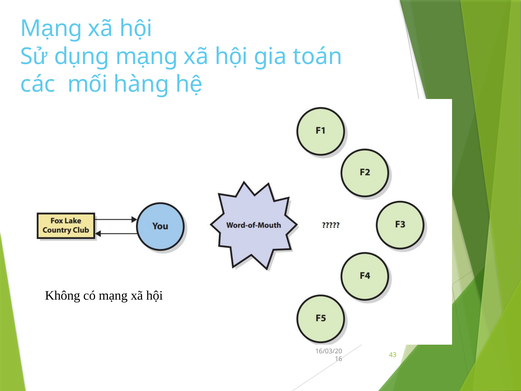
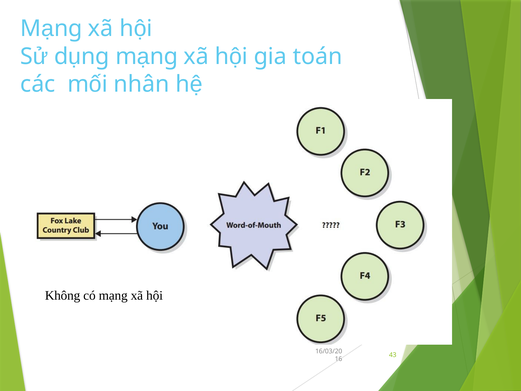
hàng: hàng -> nhân
